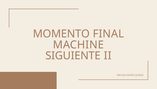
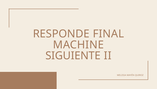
MOMENTO: MOMENTO -> RESPONDE
